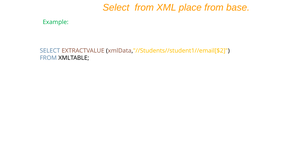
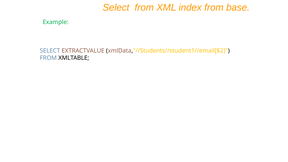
place: place -> index
